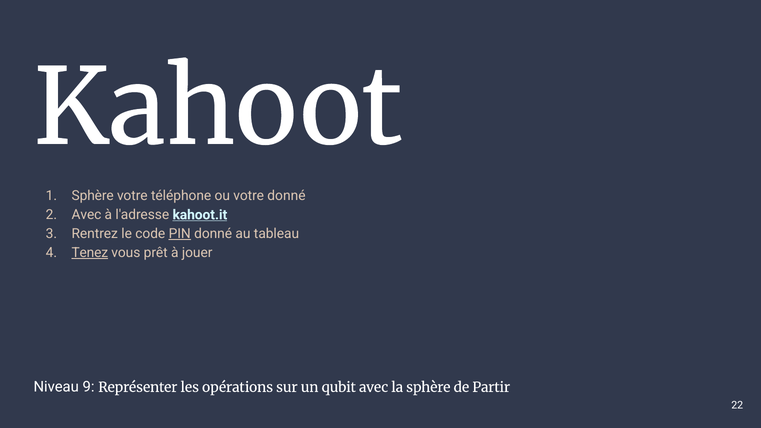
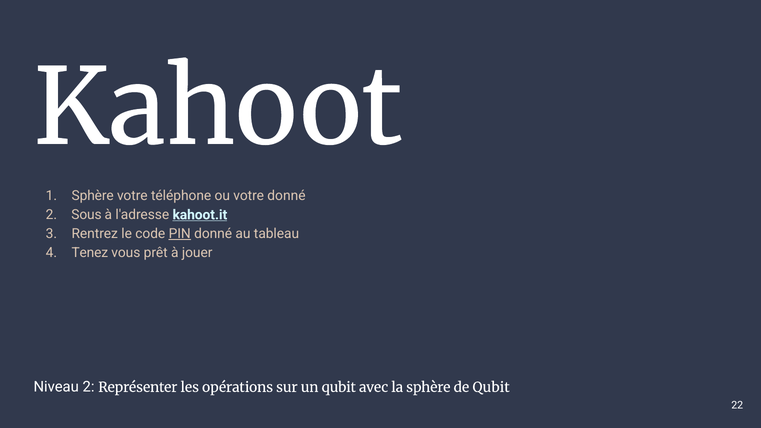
Avec at (86, 215): Avec -> Sous
Tenez underline: present -> none
Niveau 9: 9 -> 2
de Partir: Partir -> Qubit
